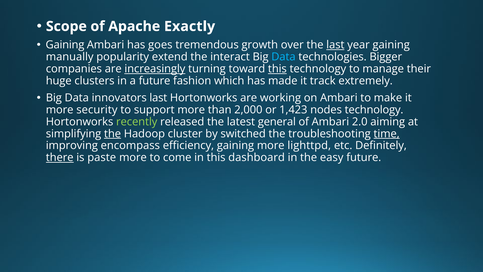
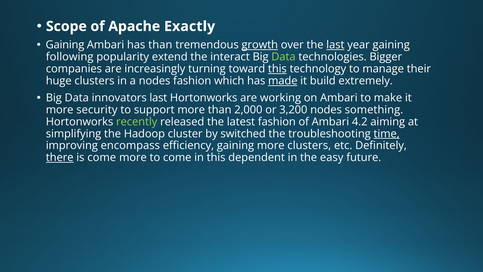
has goes: goes -> than
growth underline: none -> present
manually: manually -> following
Data at (283, 57) colour: light blue -> light green
increasingly underline: present -> none
a future: future -> nodes
made underline: none -> present
track: track -> build
1,423: 1,423 -> 3,200
nodes technology: technology -> something
latest general: general -> fashion
2.0: 2.0 -> 4.2
the at (113, 134) underline: present -> none
more lighttpd: lighttpd -> clusters
is paste: paste -> come
dashboard: dashboard -> dependent
